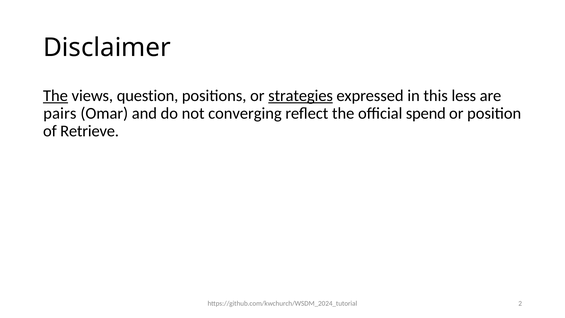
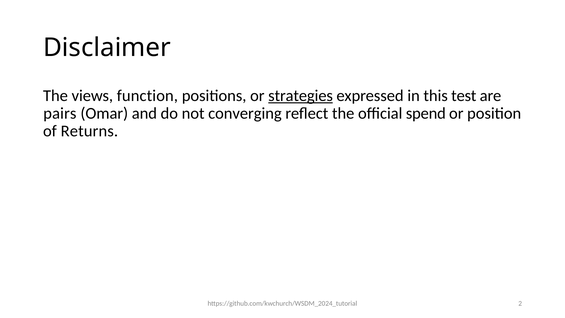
The at (55, 96) underline: present -> none
question: question -> function
less: less -> test
Retrieve: Retrieve -> Returns
